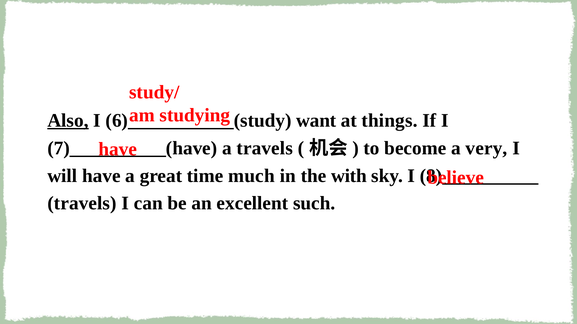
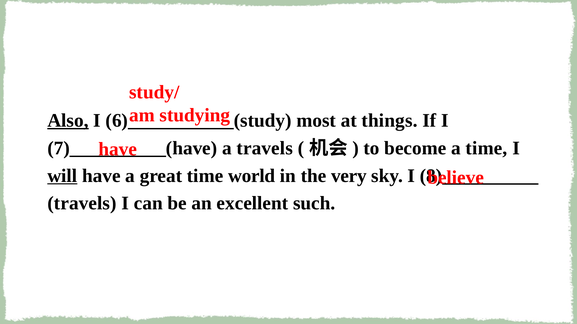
want: want -> most
a very: very -> time
will underline: none -> present
much: much -> world
with: with -> very
